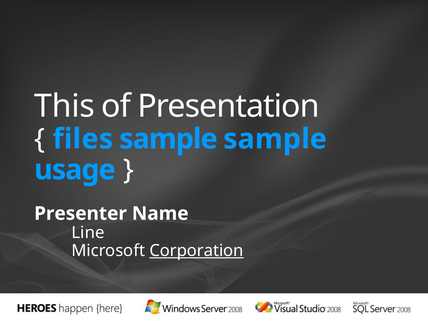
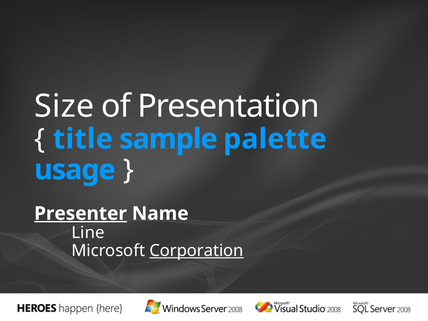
This: This -> Size
files: files -> title
sample sample: sample -> palette
Presenter underline: none -> present
